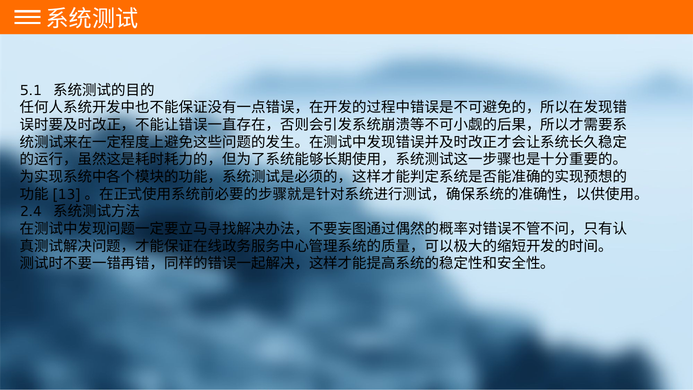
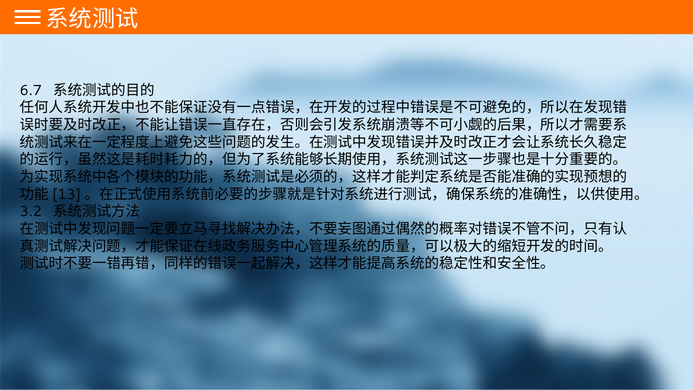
5.1: 5.1 -> 6.7
2.4: 2.4 -> 3.2
